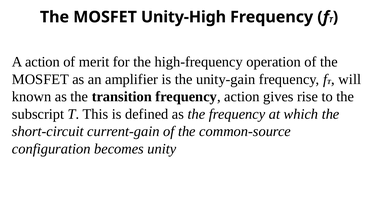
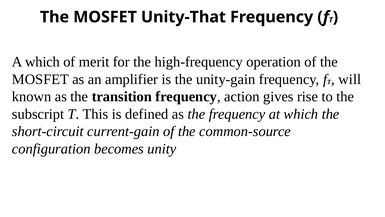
Unity-High: Unity-High -> Unity-That
A action: action -> which
